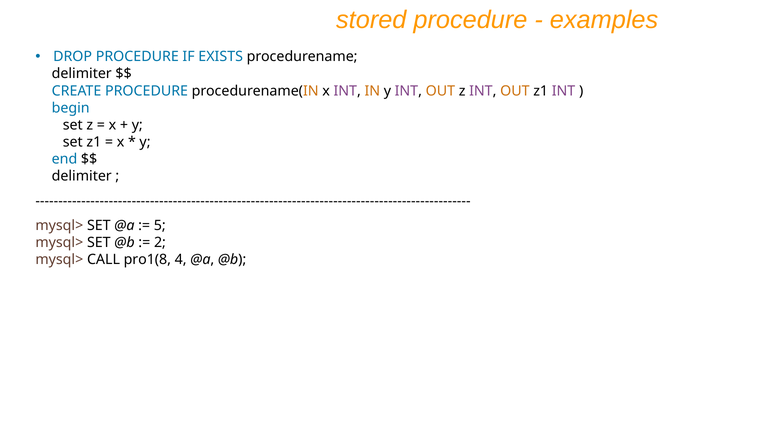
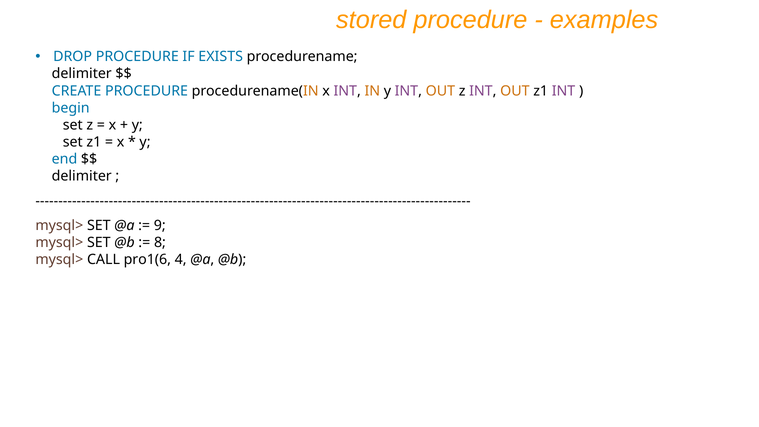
5: 5 -> 9
2: 2 -> 8
pro1(8: pro1(8 -> pro1(6
